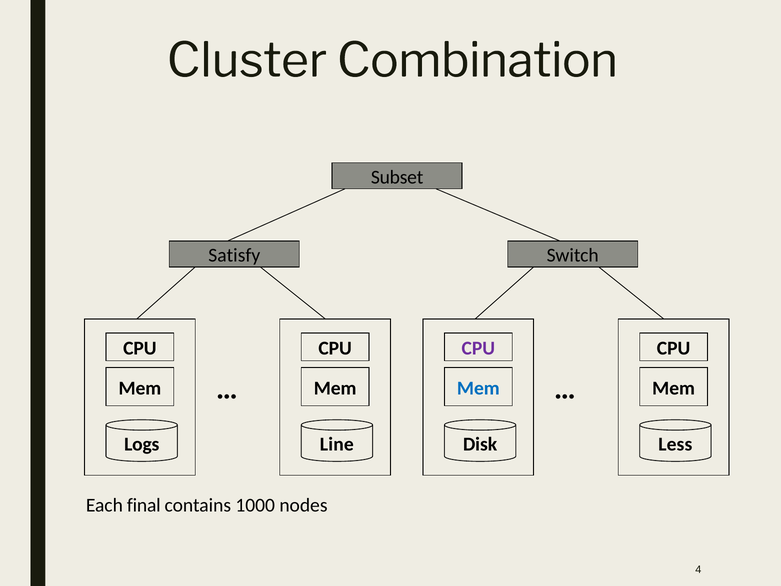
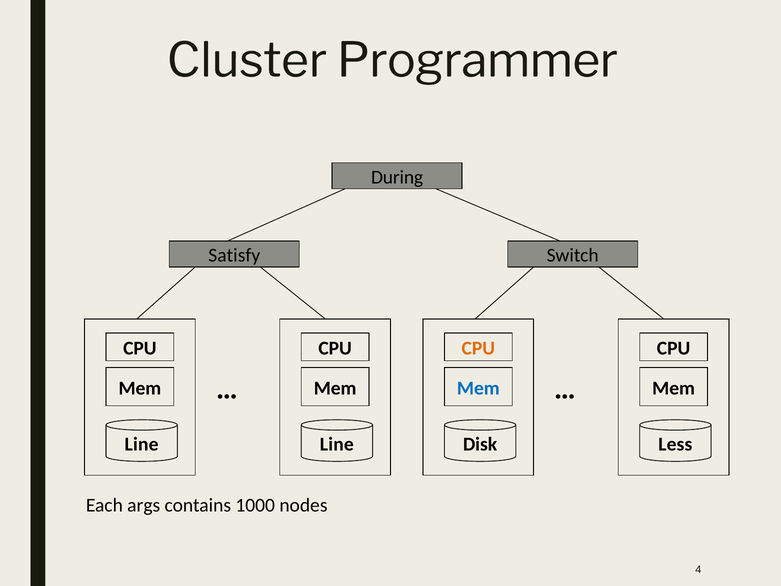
Combination: Combination -> Programmer
Subset: Subset -> During
CPU at (478, 348) colour: purple -> orange
Logs at (142, 444): Logs -> Line
final: final -> args
